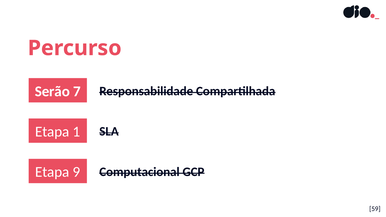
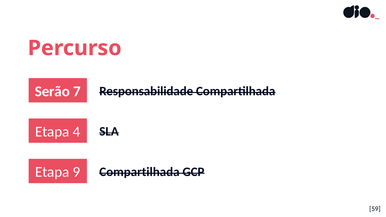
1: 1 -> 4
9 Computacional: Computacional -> Compartilhada
